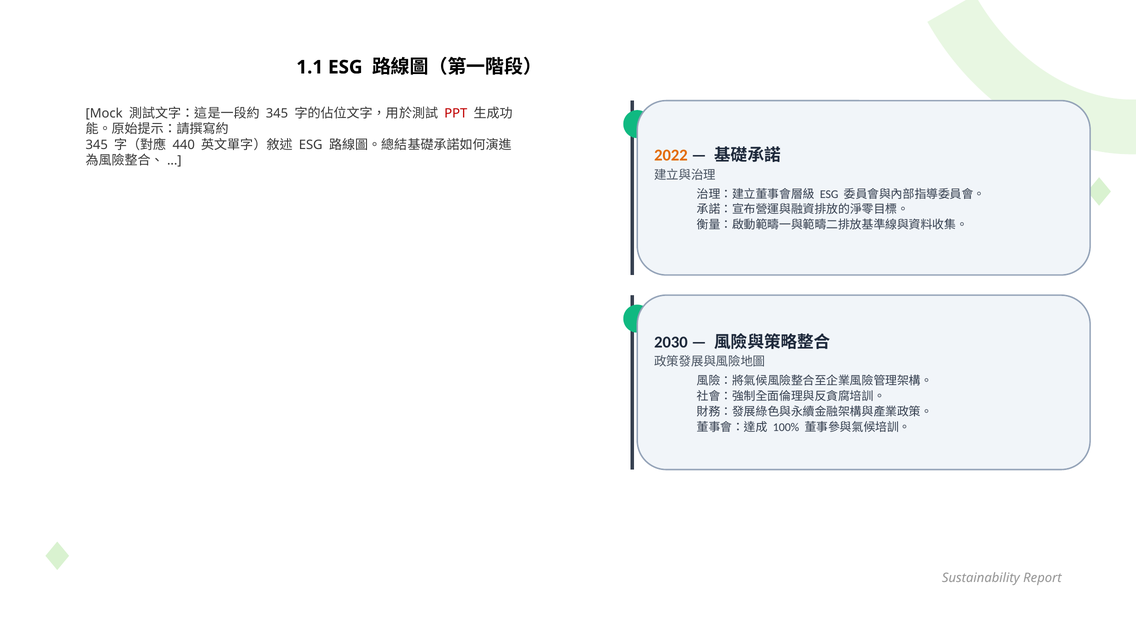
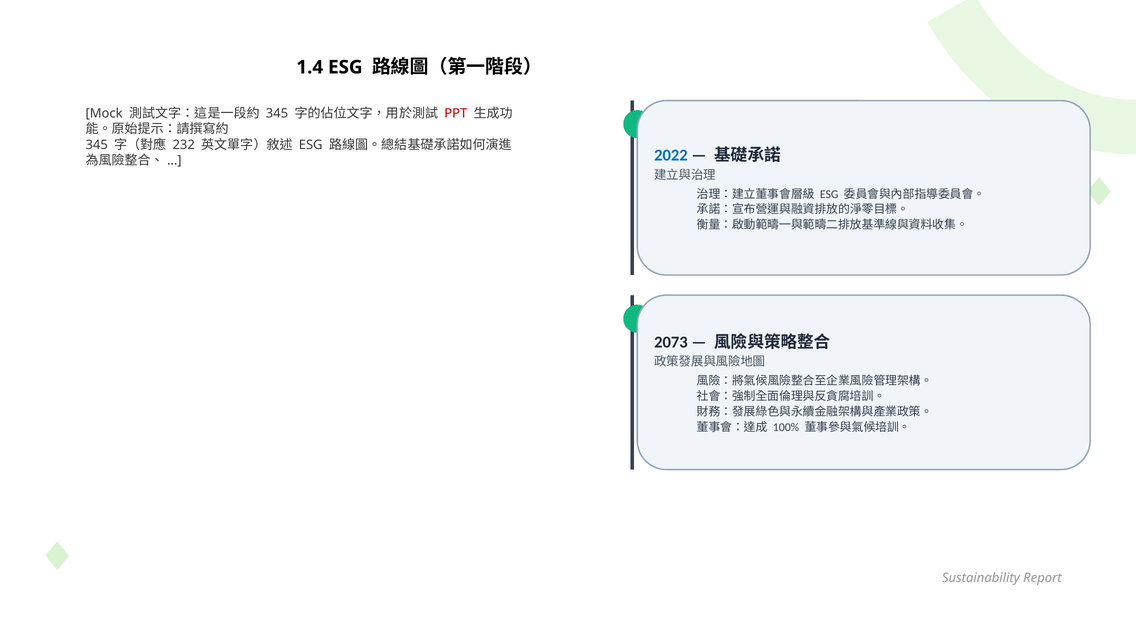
1.1: 1.1 -> 1.4
440: 440 -> 232
2022 colour: orange -> blue
2030: 2030 -> 2073
